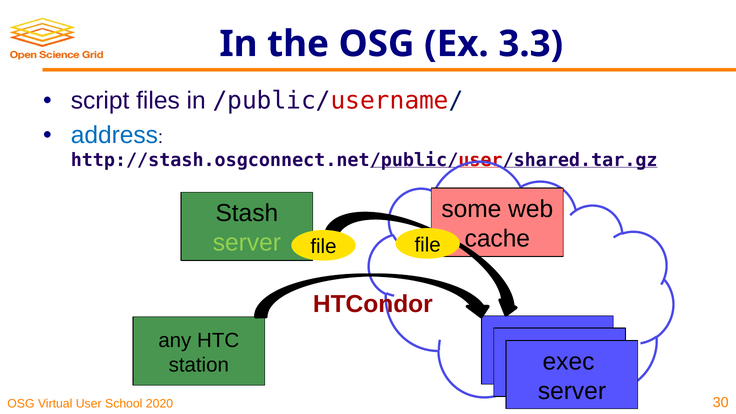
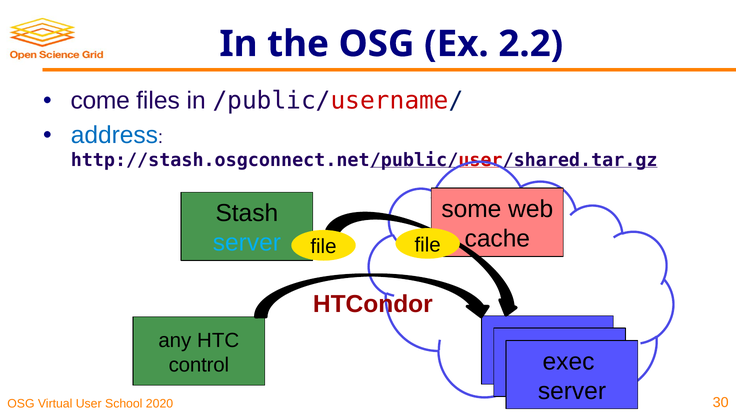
3.3: 3.3 -> 2.2
script: script -> come
server at (247, 243) colour: light green -> light blue
station: station -> control
